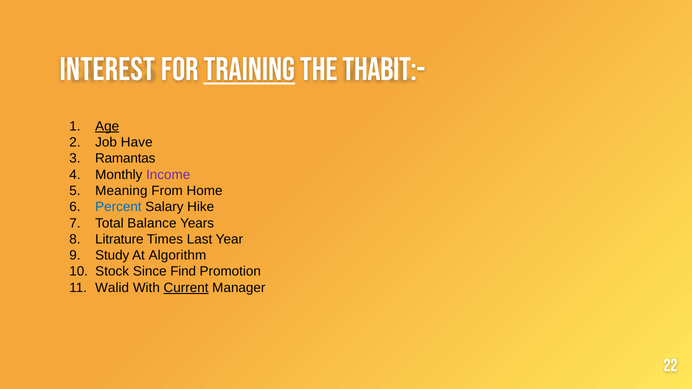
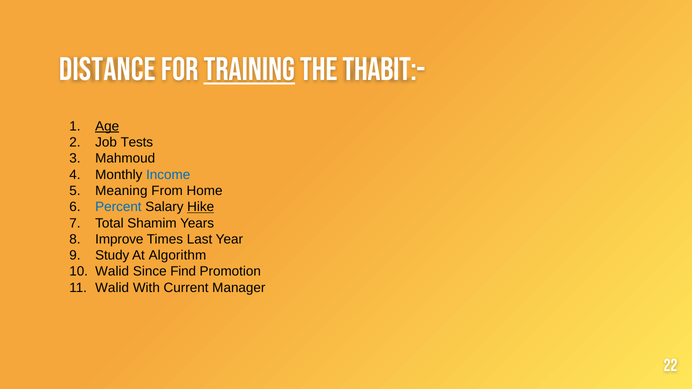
Interest: Interest -> Distance
Have: Have -> Tests
Ramantas: Ramantas -> Mahmoud
Income colour: purple -> blue
Hike underline: none -> present
Balance: Balance -> Shamim
Litrature: Litrature -> Improve
Stock at (112, 272): Stock -> Walid
Current underline: present -> none
